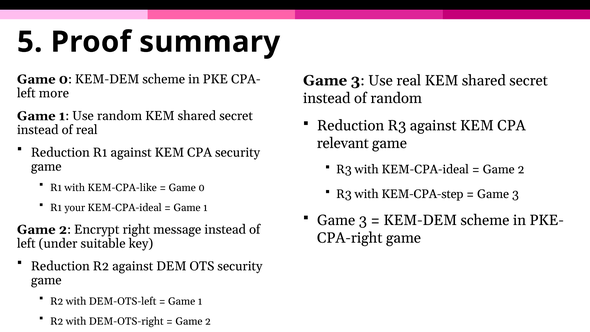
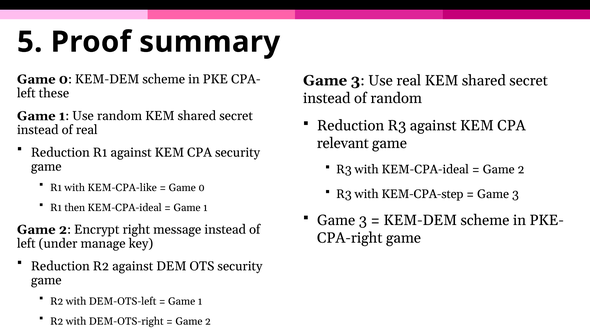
more: more -> these
your: your -> then
suitable: suitable -> manage
